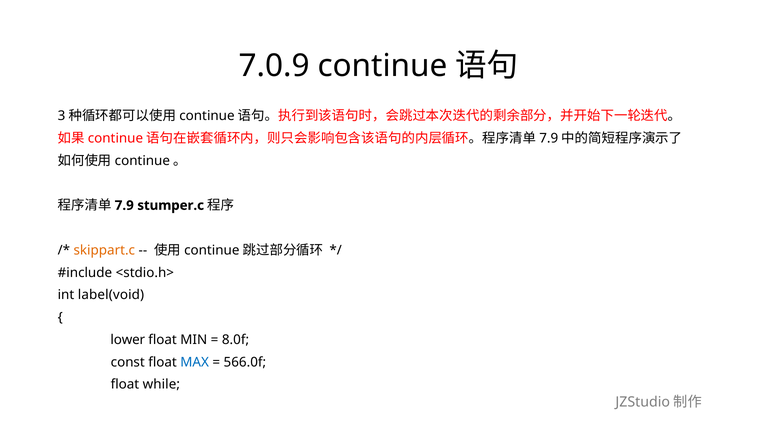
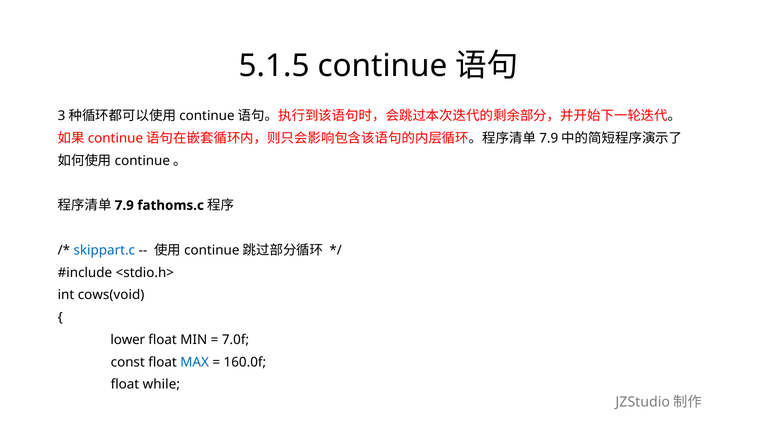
7.0.9: 7.0.9 -> 5.1.5
stumper.c: stumper.c -> fathoms.c
skippart.c colour: orange -> blue
label(void: label(void -> cows(void
8.0f: 8.0f -> 7.0f
566.0f: 566.0f -> 160.0f
